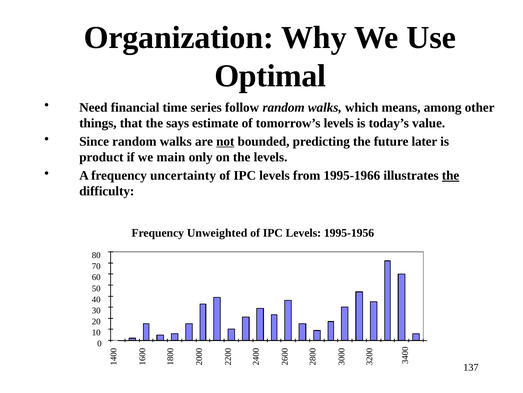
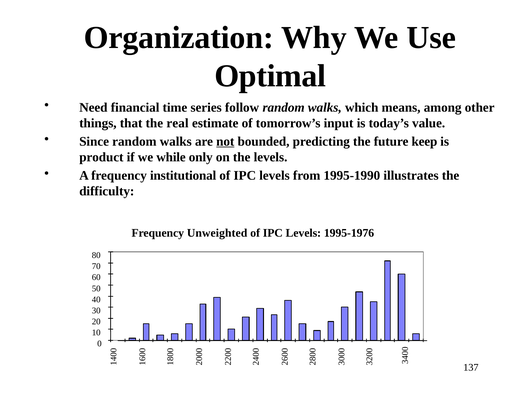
says: says -> real
tomorrow’s levels: levels -> input
later: later -> keep
main: main -> while
uncertainty: uncertainty -> institutional
1995-1966: 1995-1966 -> 1995-1990
the at (451, 175) underline: present -> none
1995-1956: 1995-1956 -> 1995-1976
